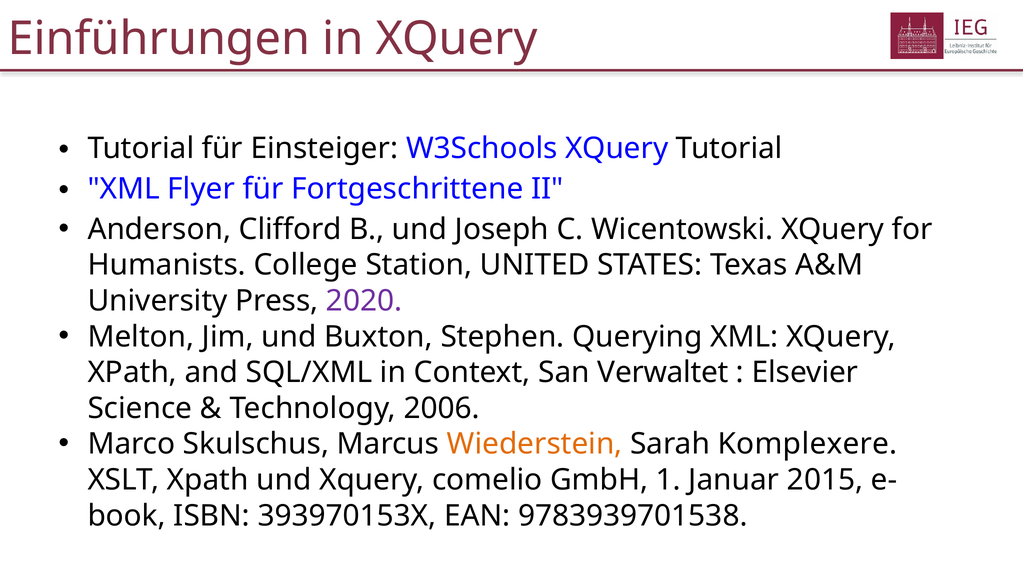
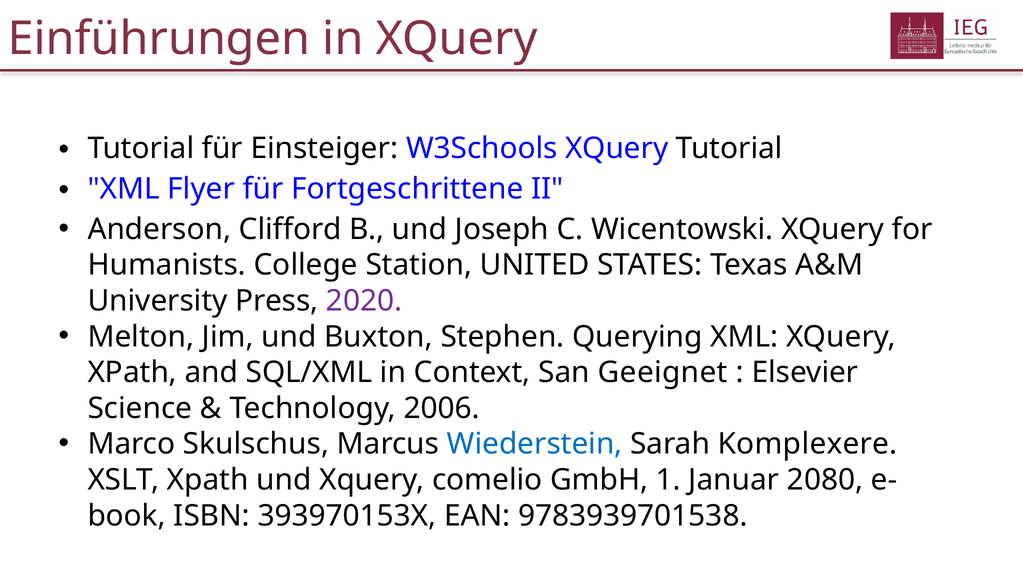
Verwaltet: Verwaltet -> Geeignet
Wiederstein colour: orange -> blue
2015: 2015 -> 2080
